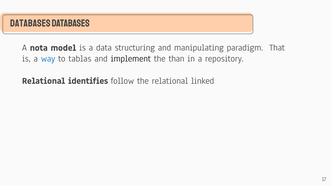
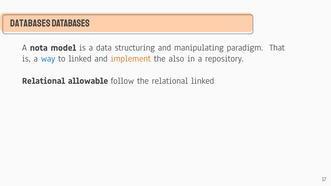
to tablas: tablas -> linked
implement colour: black -> orange
than: than -> also
identifies: identifies -> allowable
